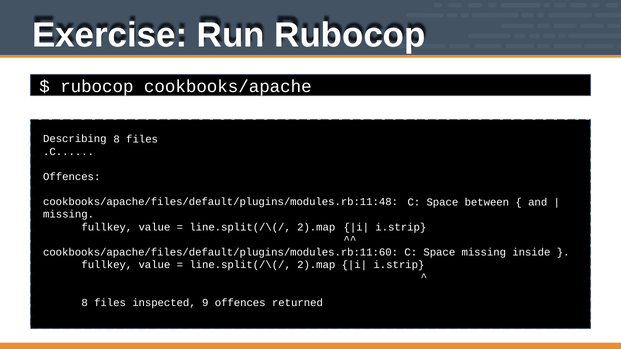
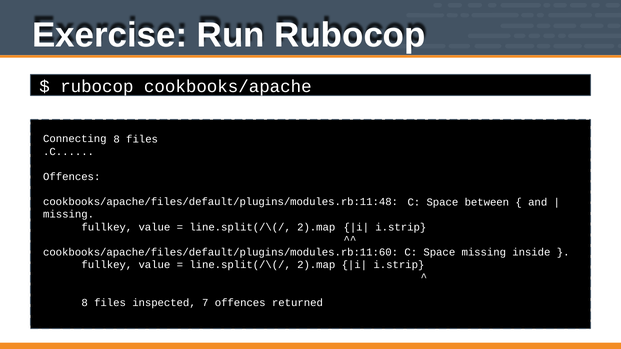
Describing: Describing -> Connecting
9: 9 -> 7
